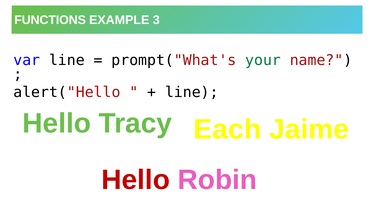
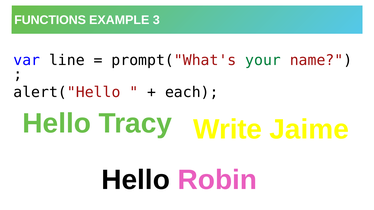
line at (192, 92): line -> each
Each: Each -> Write
Hello at (136, 180) colour: red -> black
